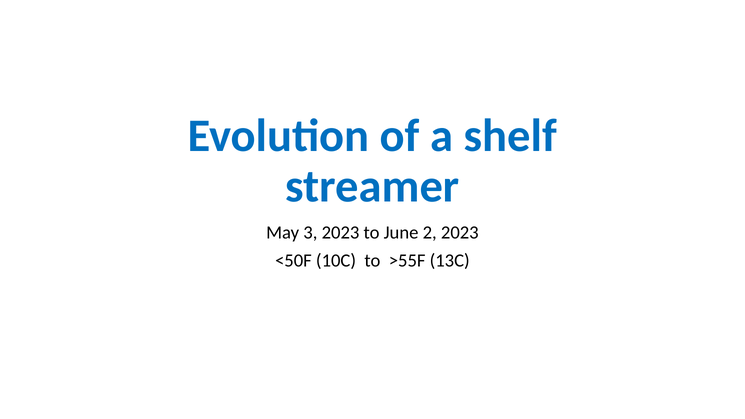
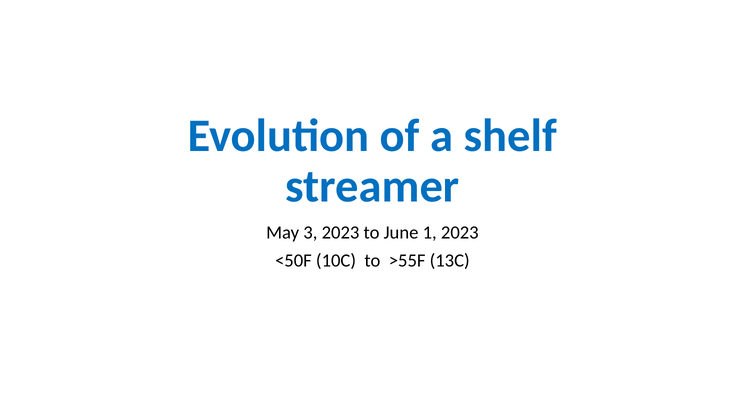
2: 2 -> 1
